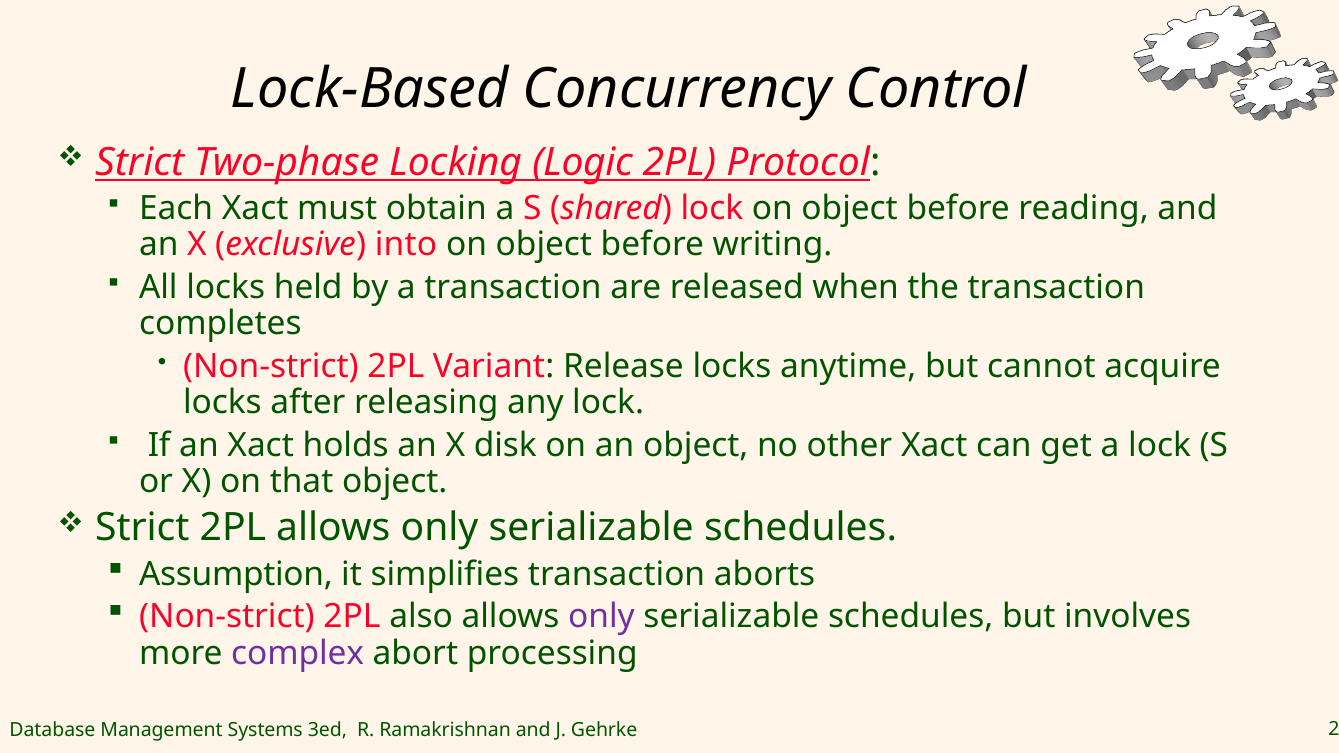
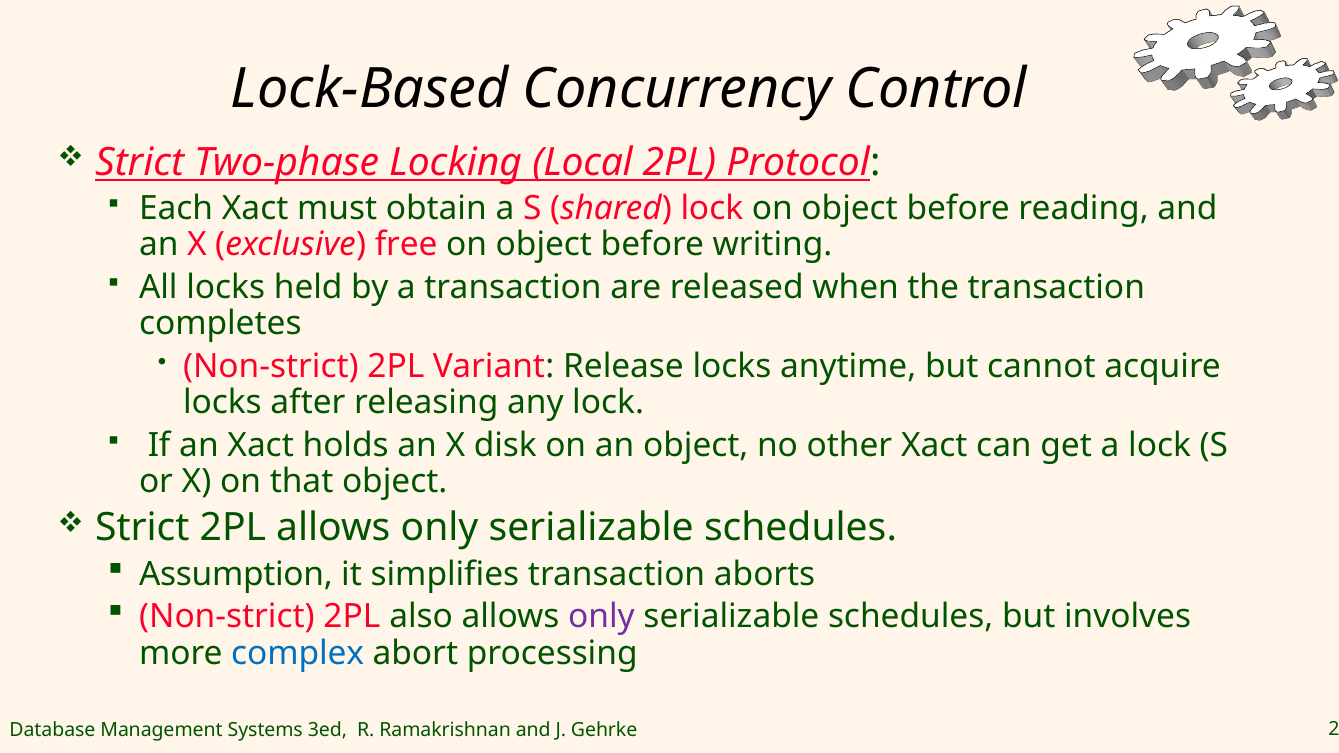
Logic: Logic -> Local
into: into -> free
complex colour: purple -> blue
